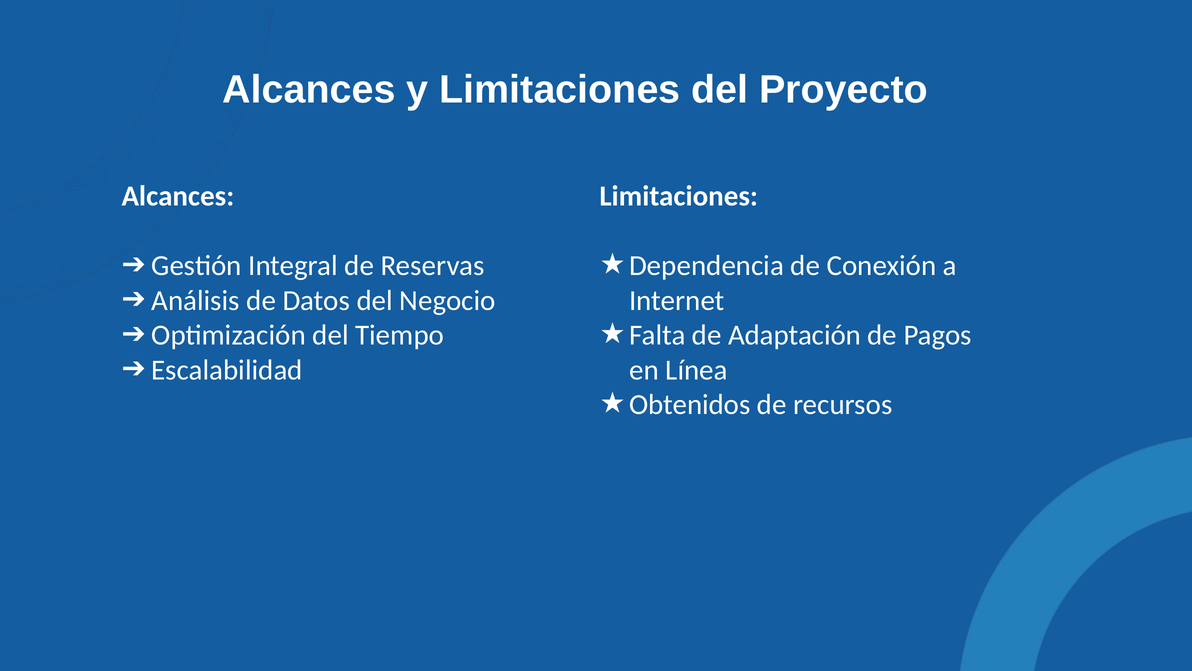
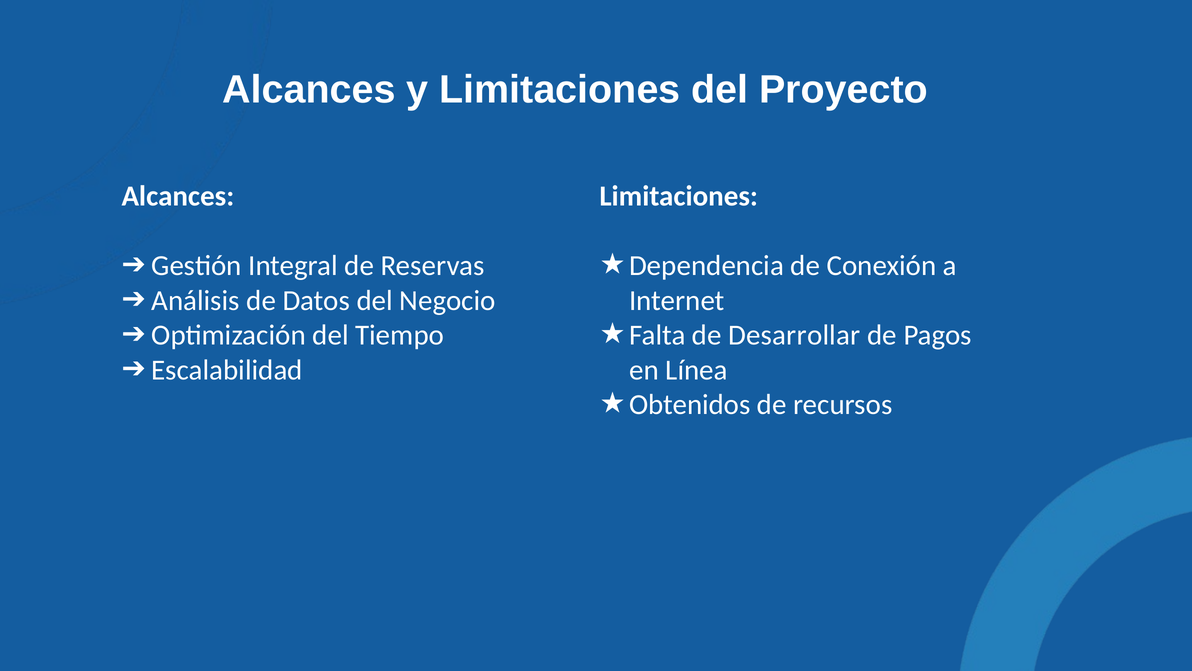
Adaptación: Adaptación -> Desarrollar
